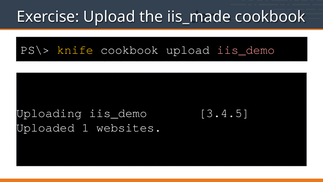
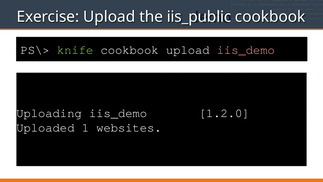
iis_made: iis_made -> iis_public
knife colour: yellow -> light green
3.4.5: 3.4.5 -> 1.2.0
